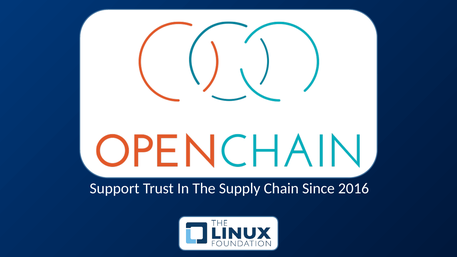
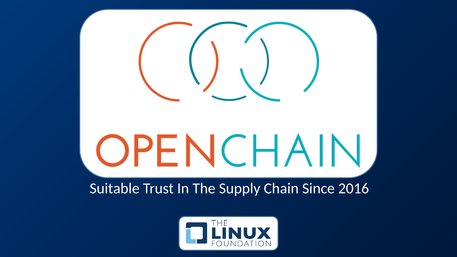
Support: Support -> Suitable
